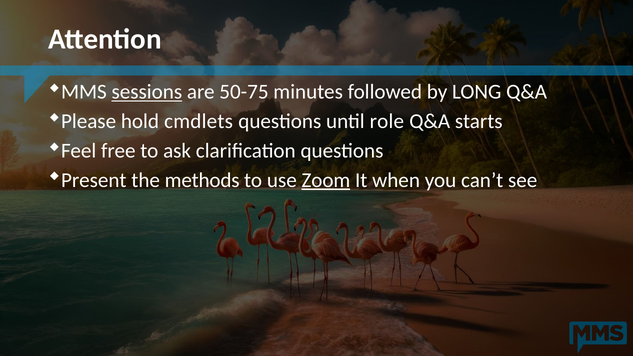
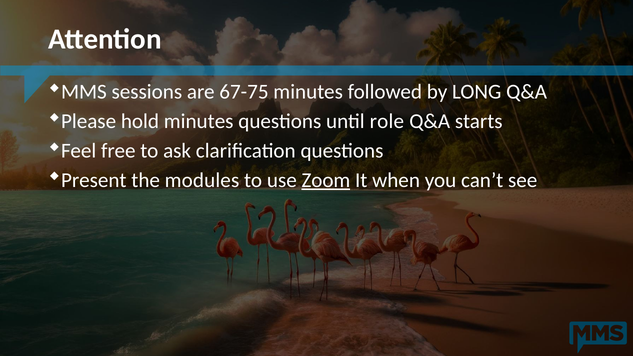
sessions underline: present -> none
50-75: 50-75 -> 67-75
hold cmdlets: cmdlets -> minutes
methods: methods -> modules
